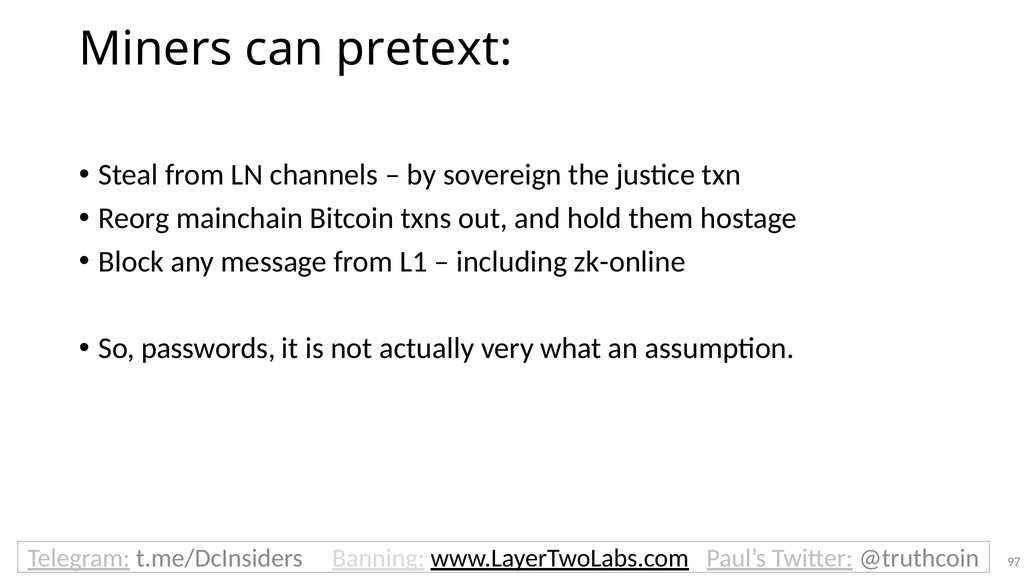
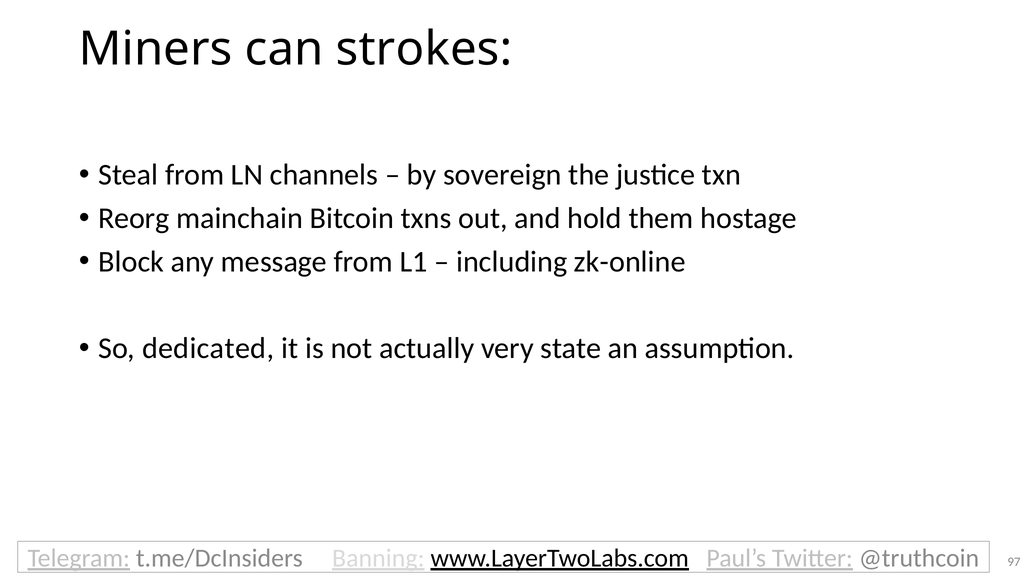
pretext: pretext -> strokes
passwords: passwords -> dedicated
what: what -> state
